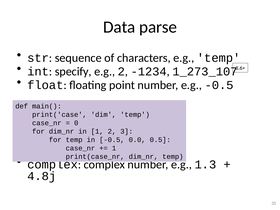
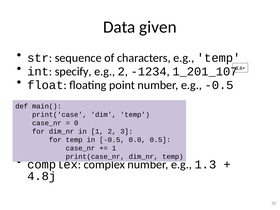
parse: parse -> given
1_273_107: 1_273_107 -> 1_201_107
